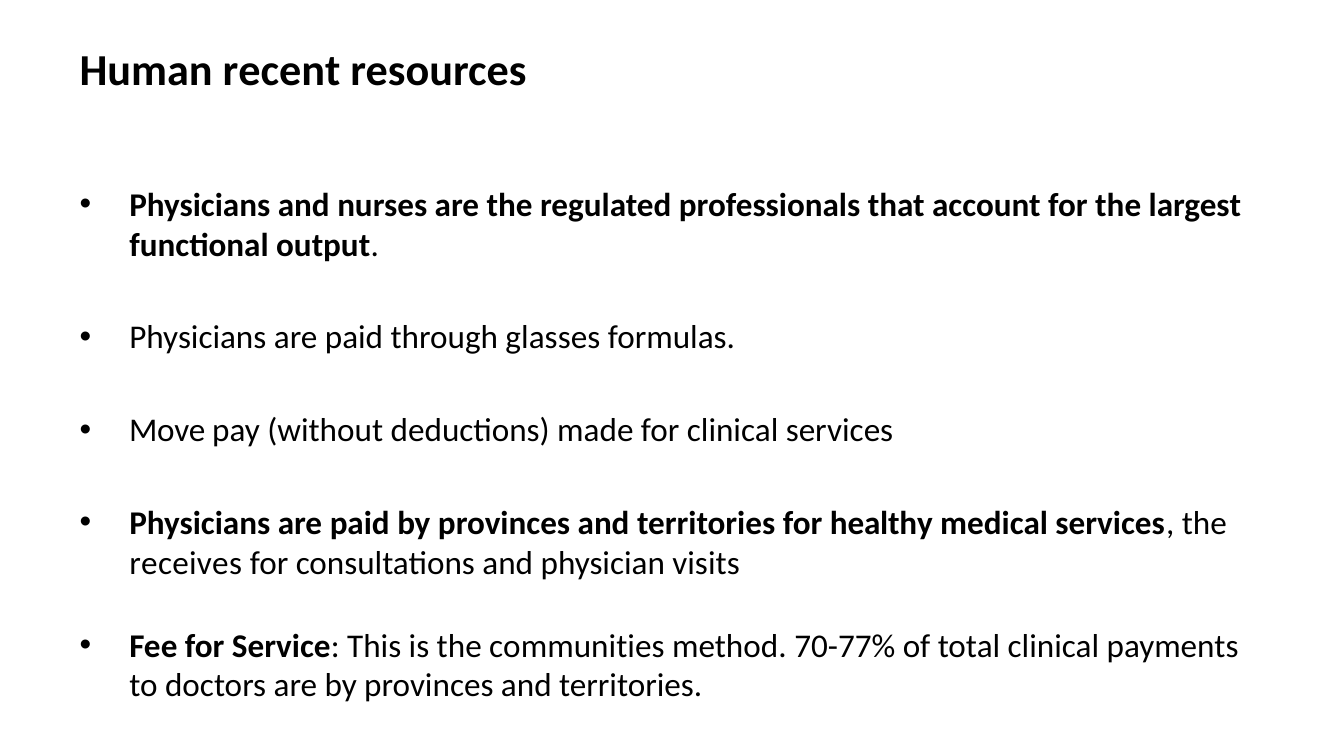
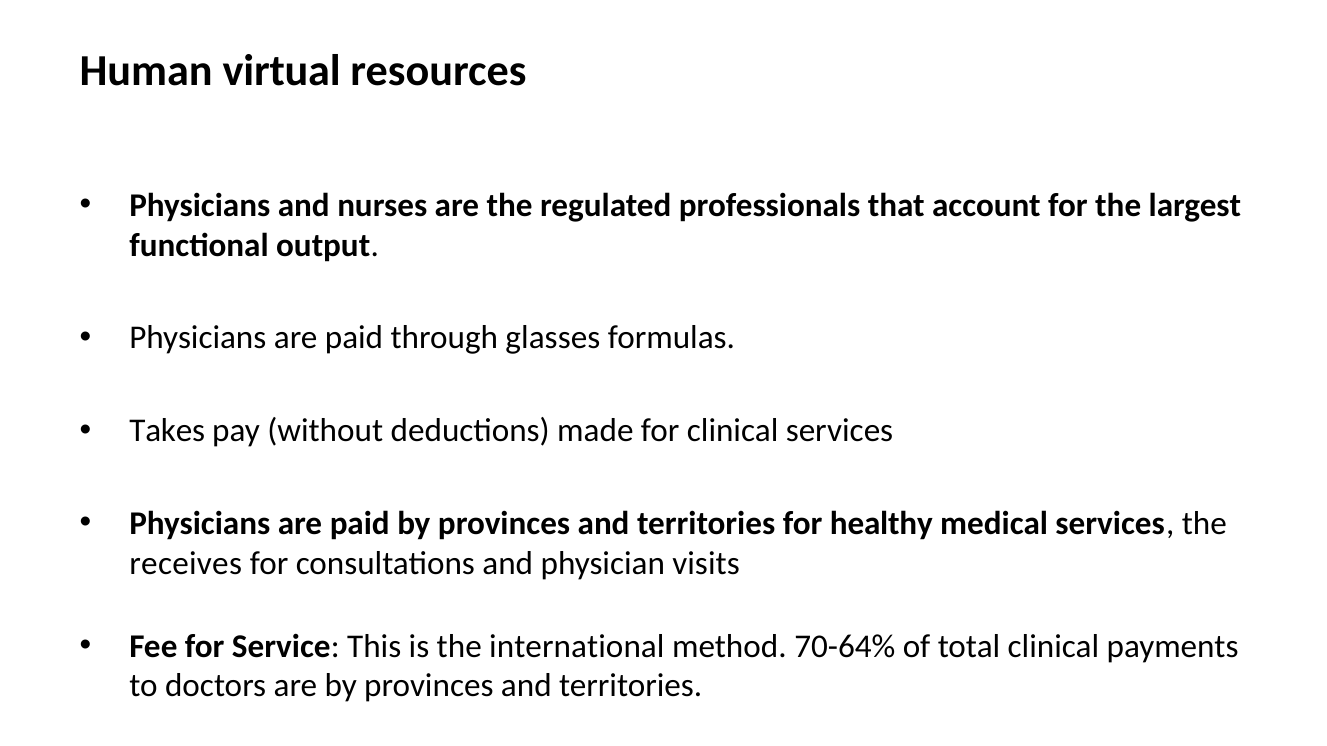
recent: recent -> virtual
Move: Move -> Takes
communities: communities -> international
70-77%: 70-77% -> 70-64%
